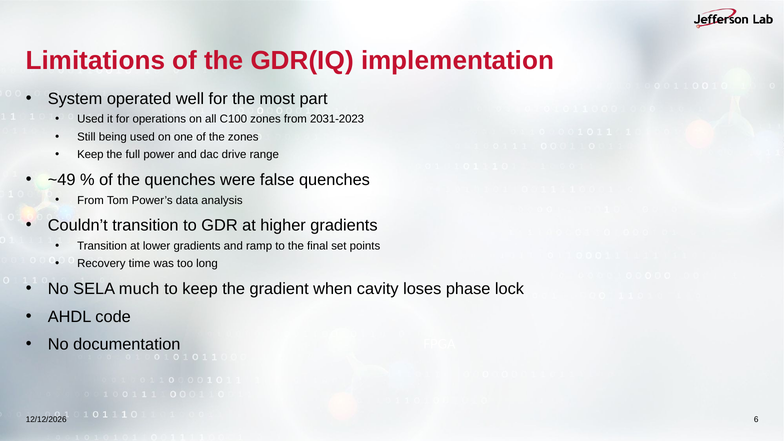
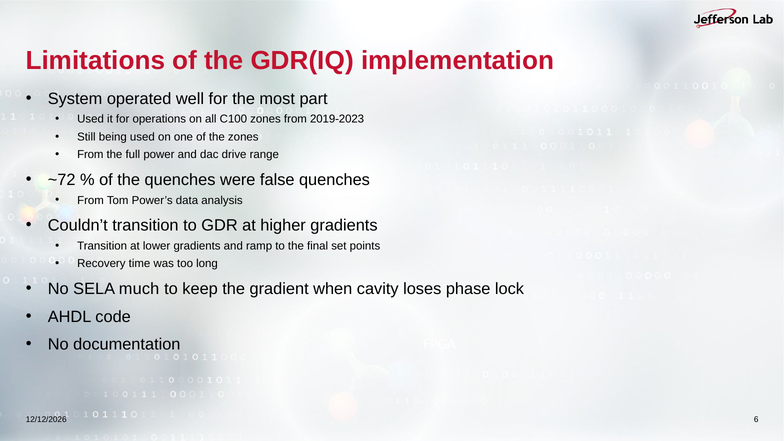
2031-2023: 2031-2023 -> 2019-2023
Keep at (90, 155): Keep -> From
~49: ~49 -> ~72
